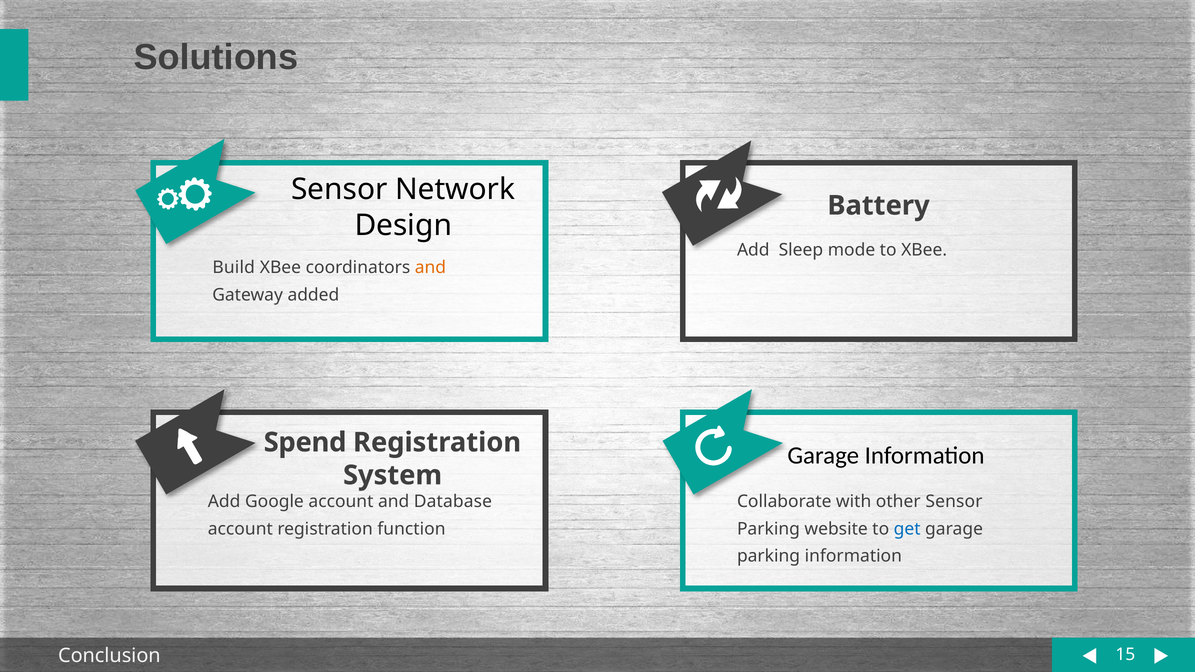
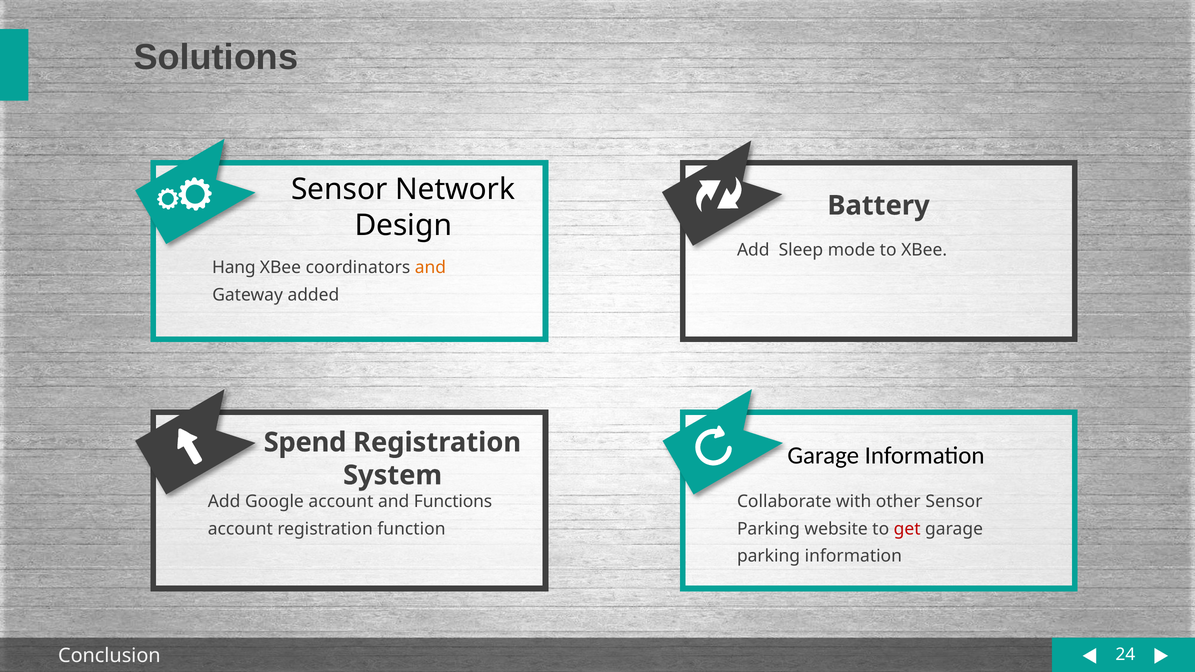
Build: Build -> Hang
Database: Database -> Functions
get colour: blue -> red
15: 15 -> 24
